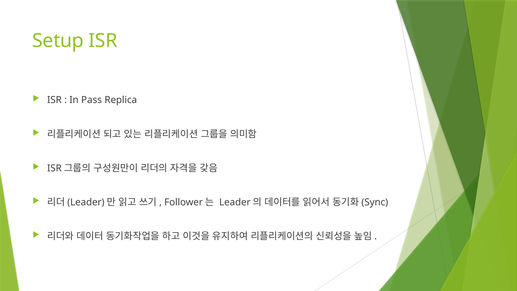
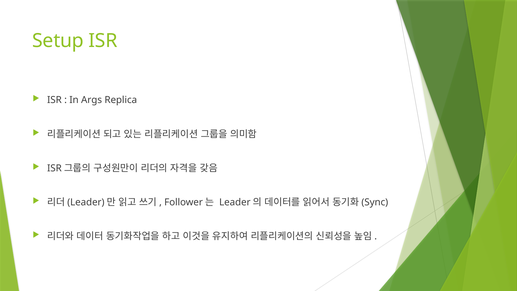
Pass: Pass -> Args
